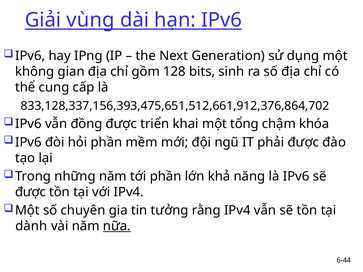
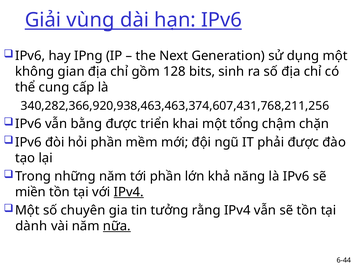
833,128,337,156,393,475,651,512,661,912,376,864,702: 833,128,337,156,393,475,651,512,661,912,376,864,702 -> 340,282,366,920,938,463,463,374,607,431,768,211,256
đồng: đồng -> bằng
khóa: khóa -> chặn
được at (30, 192): được -> miền
IPv4 at (129, 192) underline: none -> present
